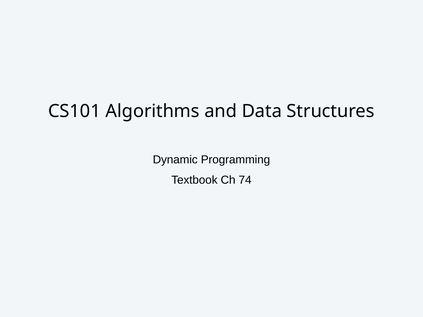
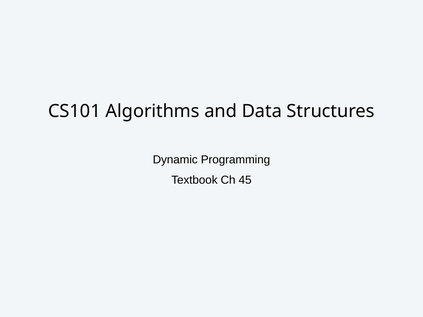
74: 74 -> 45
